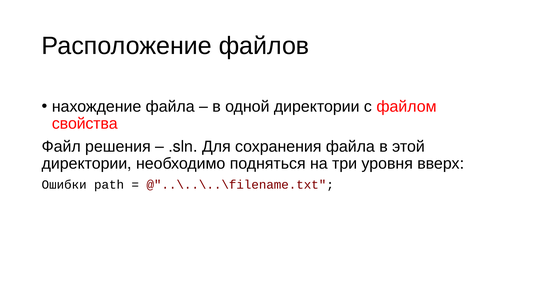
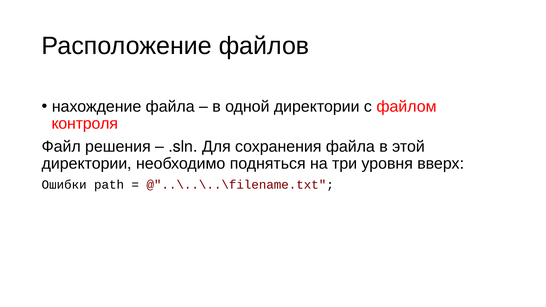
свойства: свойства -> контроля
